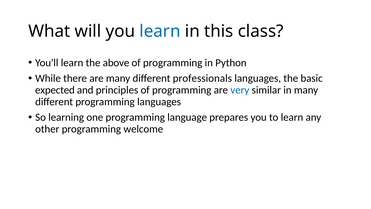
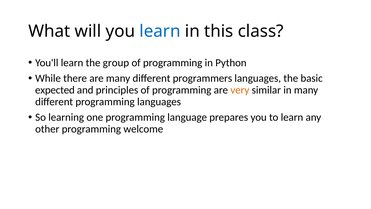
above: above -> group
professionals: professionals -> programmers
very colour: blue -> orange
